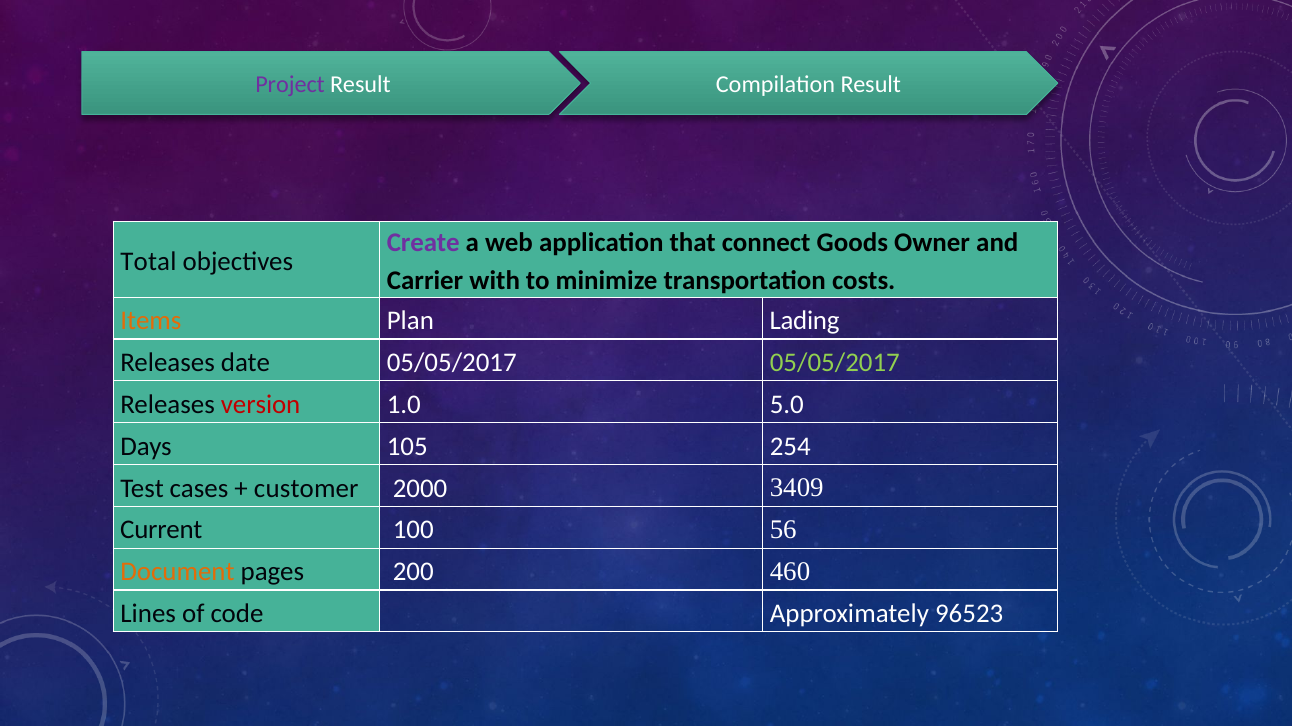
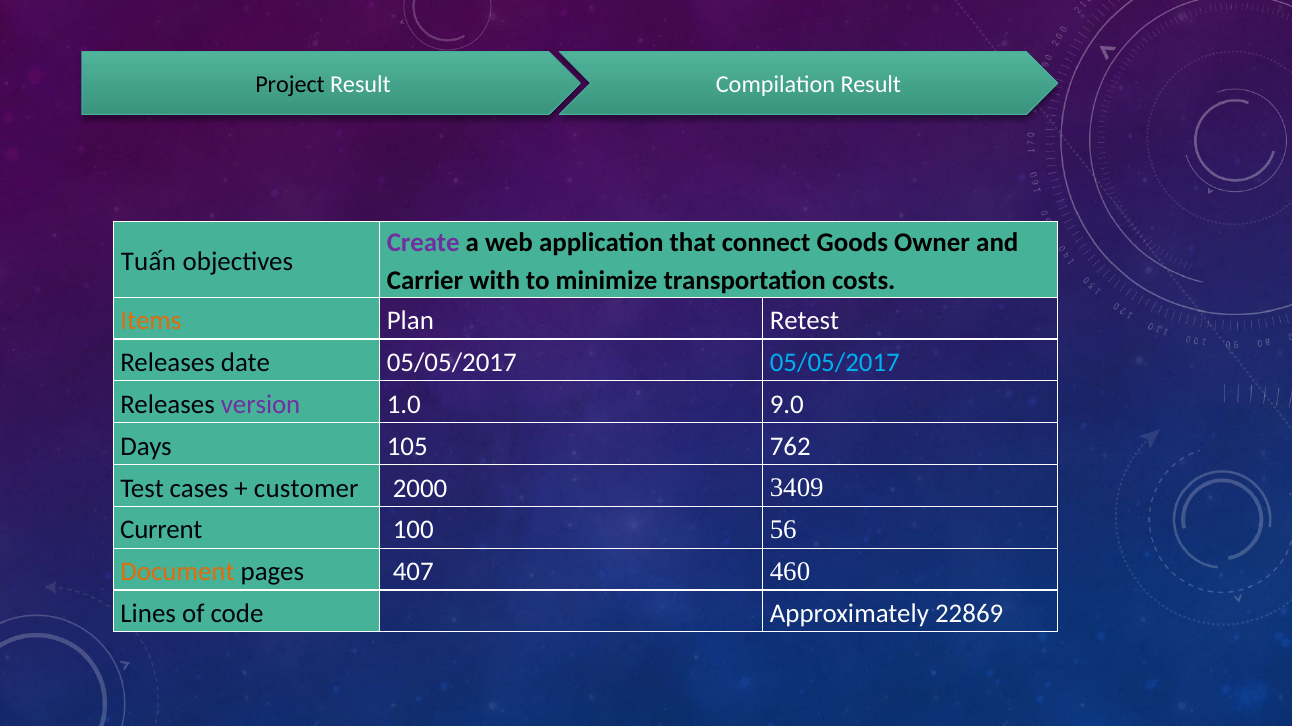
Project colour: purple -> black
Total: Total -> Tuấn
Lading: Lading -> Retest
05/05/2017 at (835, 363) colour: light green -> light blue
version colour: red -> purple
5.0: 5.0 -> 9.0
254: 254 -> 762
200: 200 -> 407
96523: 96523 -> 22869
